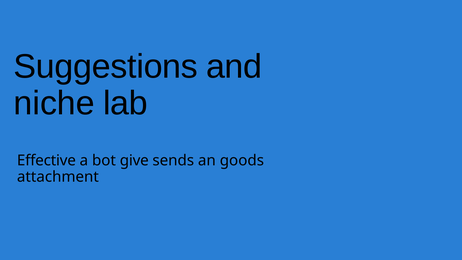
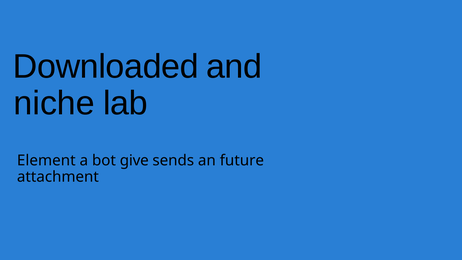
Suggestions: Suggestions -> Downloaded
Effective: Effective -> Element
goods: goods -> future
